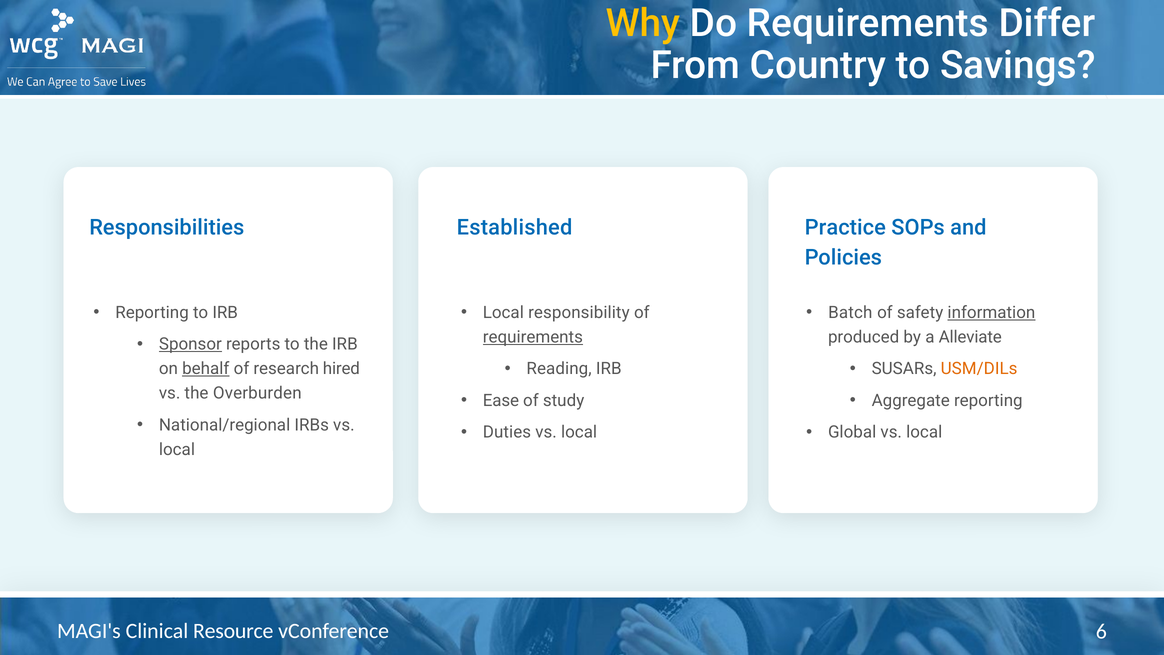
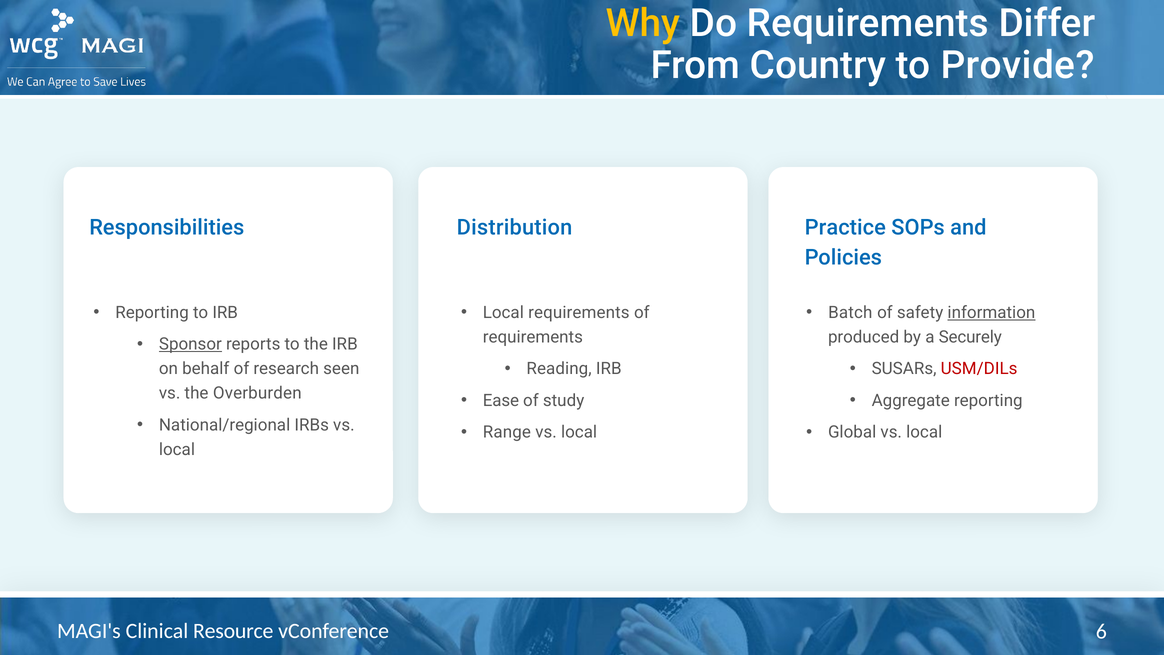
Savings: Savings -> Provide
Established: Established -> Distribution
Local responsibility: responsibility -> requirements
requirements at (533, 337) underline: present -> none
Alleviate: Alleviate -> Securely
USM/DILs colour: orange -> red
behalf underline: present -> none
hired: hired -> seen
Duties: Duties -> Range
